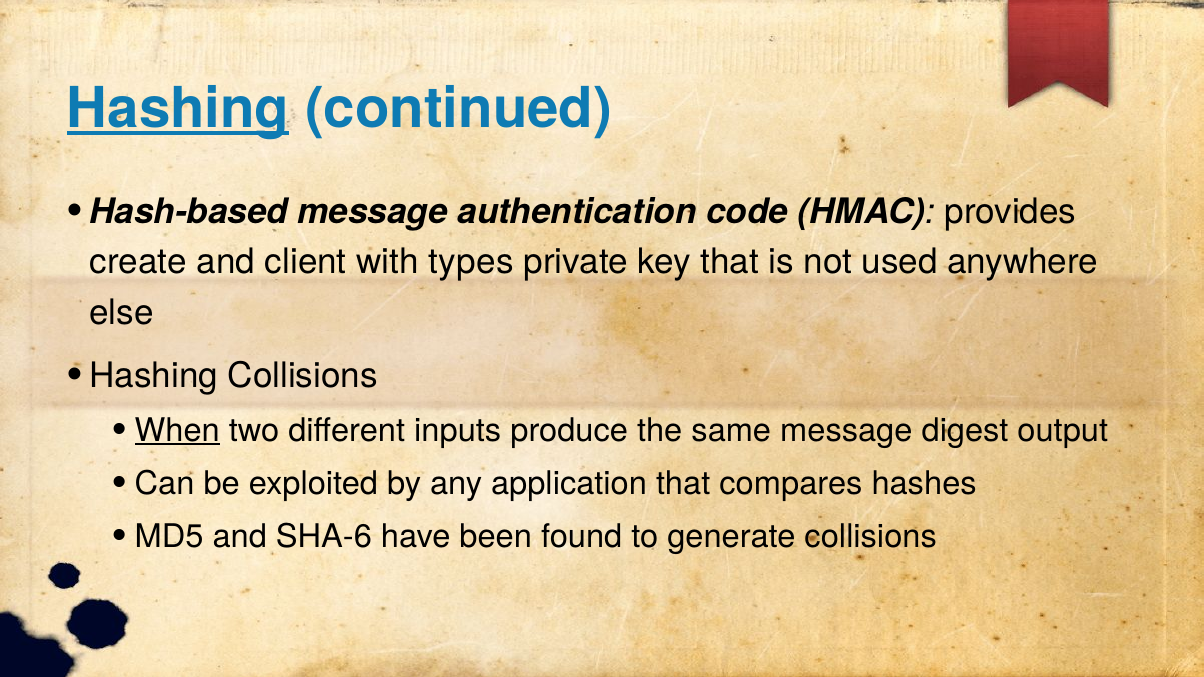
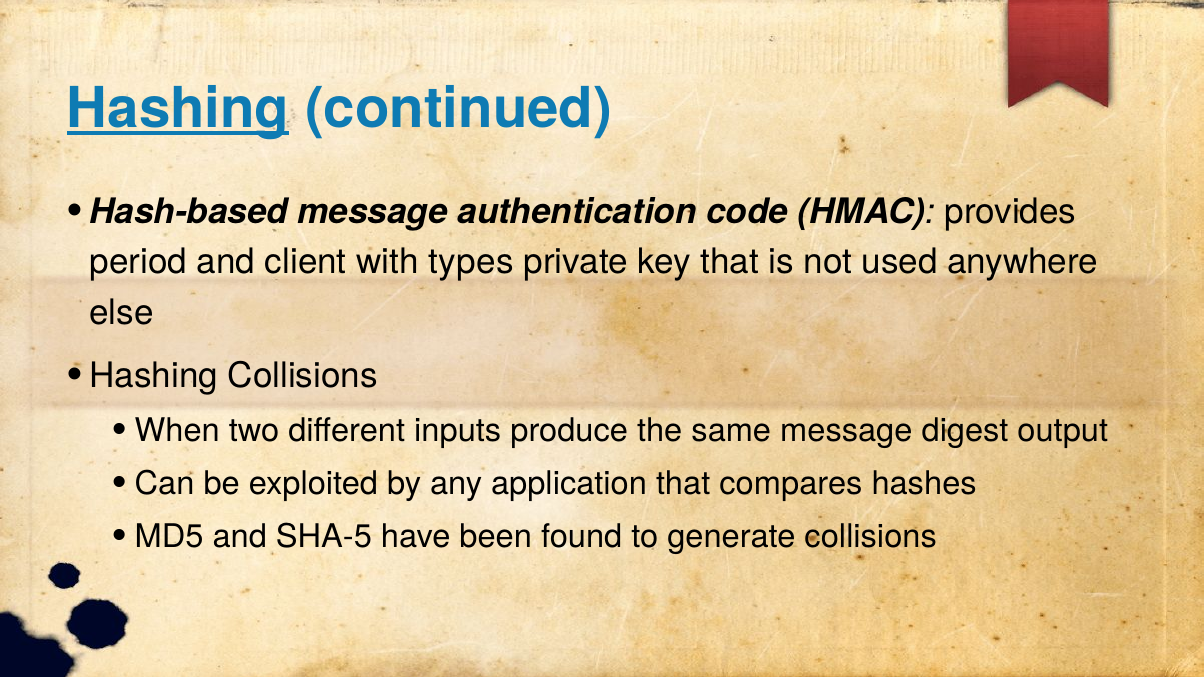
create: create -> period
When underline: present -> none
SHA-6: SHA-6 -> SHA-5
